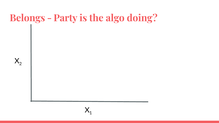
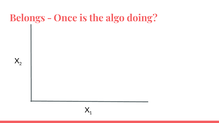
Party: Party -> Once
